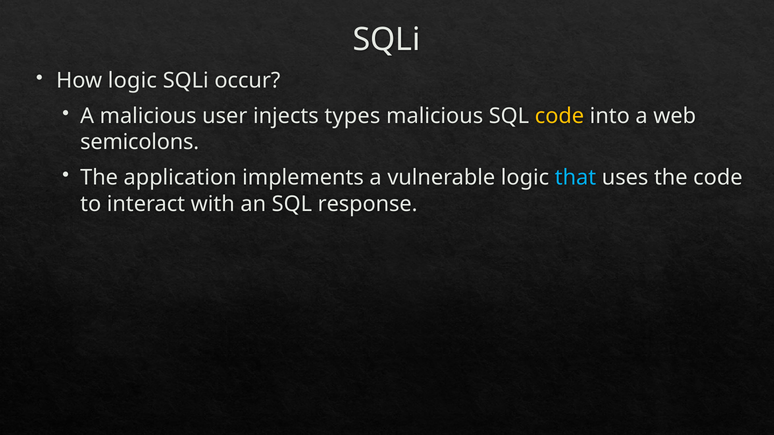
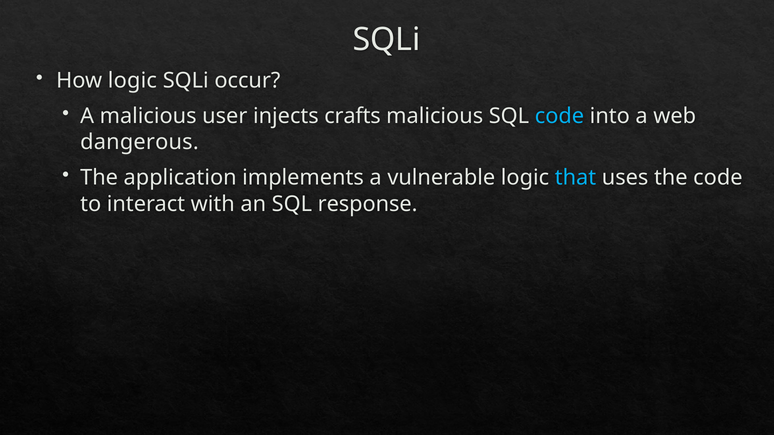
types: types -> crafts
code at (559, 116) colour: yellow -> light blue
semicolons: semicolons -> dangerous
